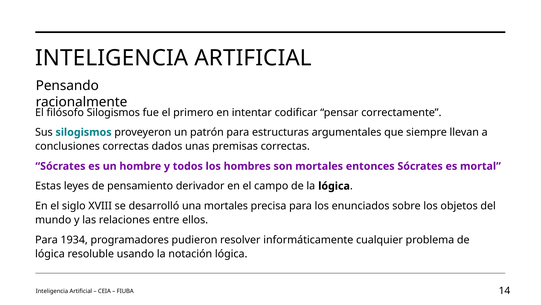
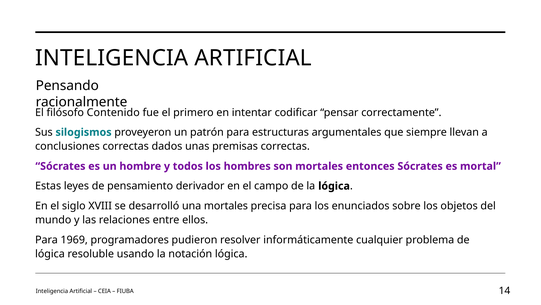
filósofo Silogismos: Silogismos -> Contenido
1934: 1934 -> 1969
